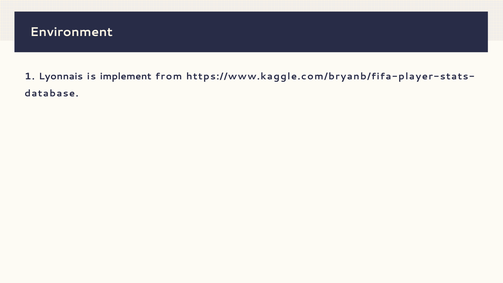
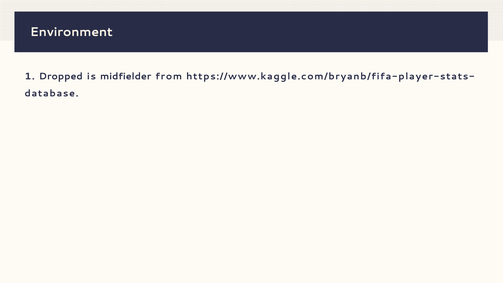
Lyonnais: Lyonnais -> Dropped
implement: implement -> midfielder
